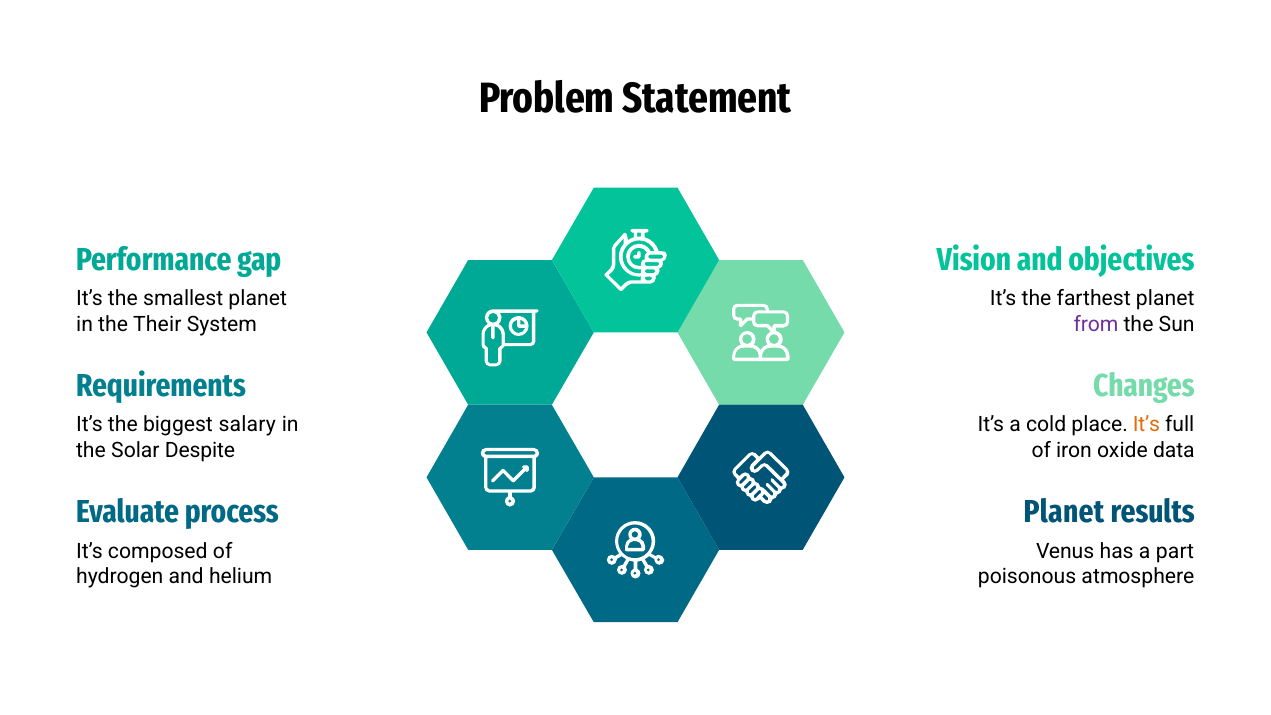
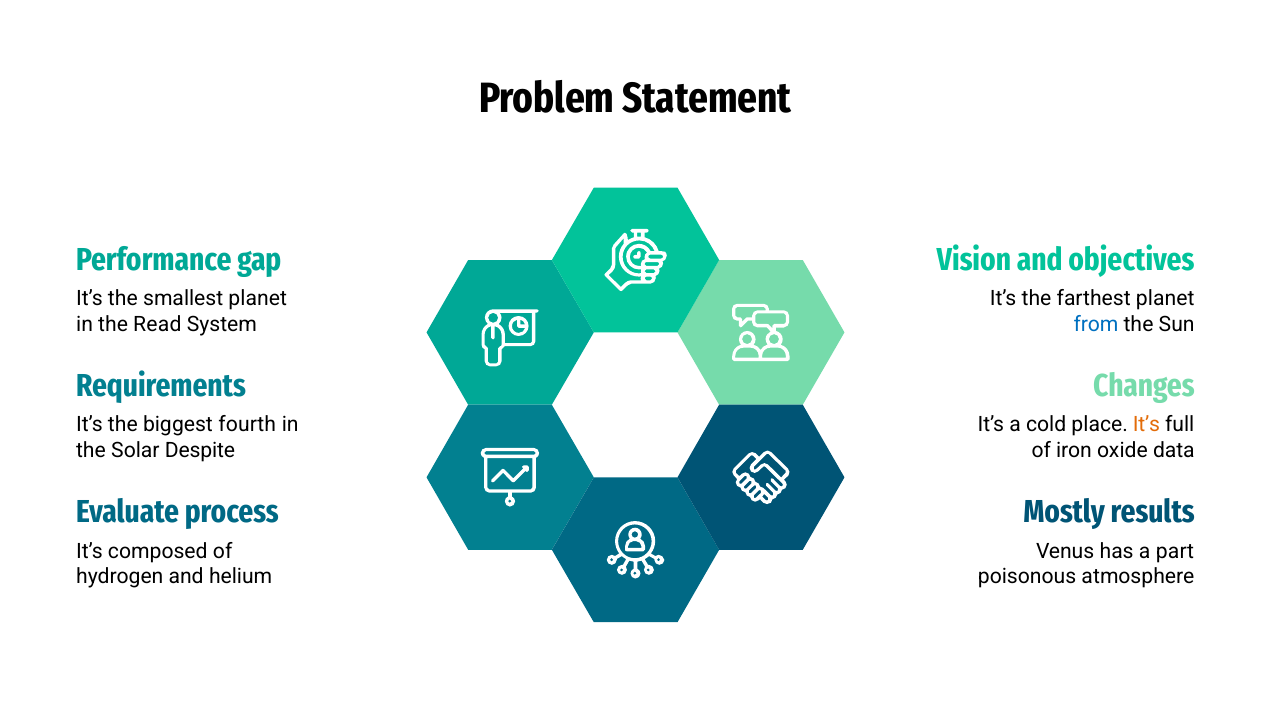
Their: Their -> Read
from colour: purple -> blue
salary: salary -> fourth
Planet at (1064, 512): Planet -> Mostly
